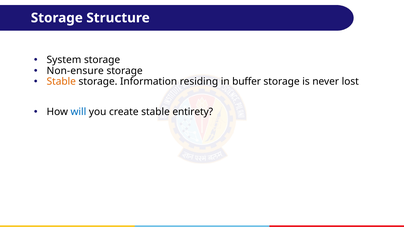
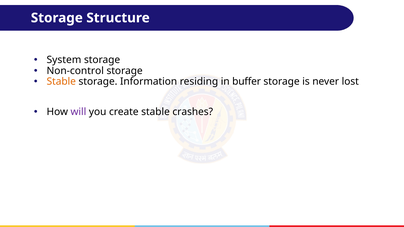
Non-ensure: Non-ensure -> Non-control
will colour: blue -> purple
entirety: entirety -> crashes
